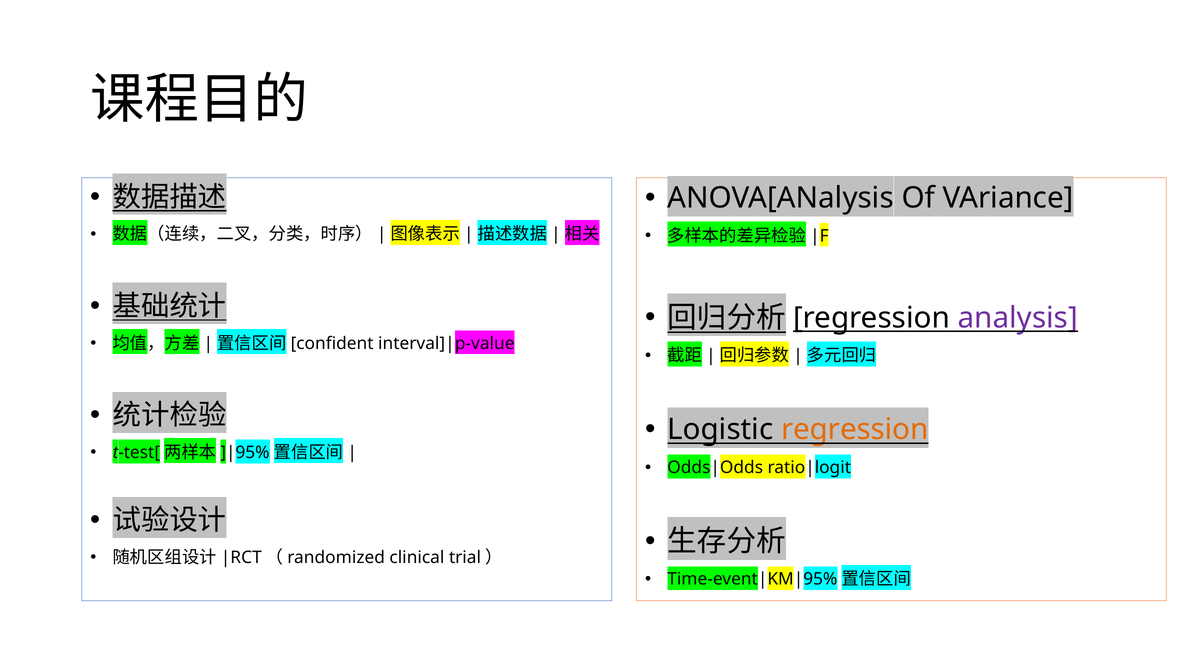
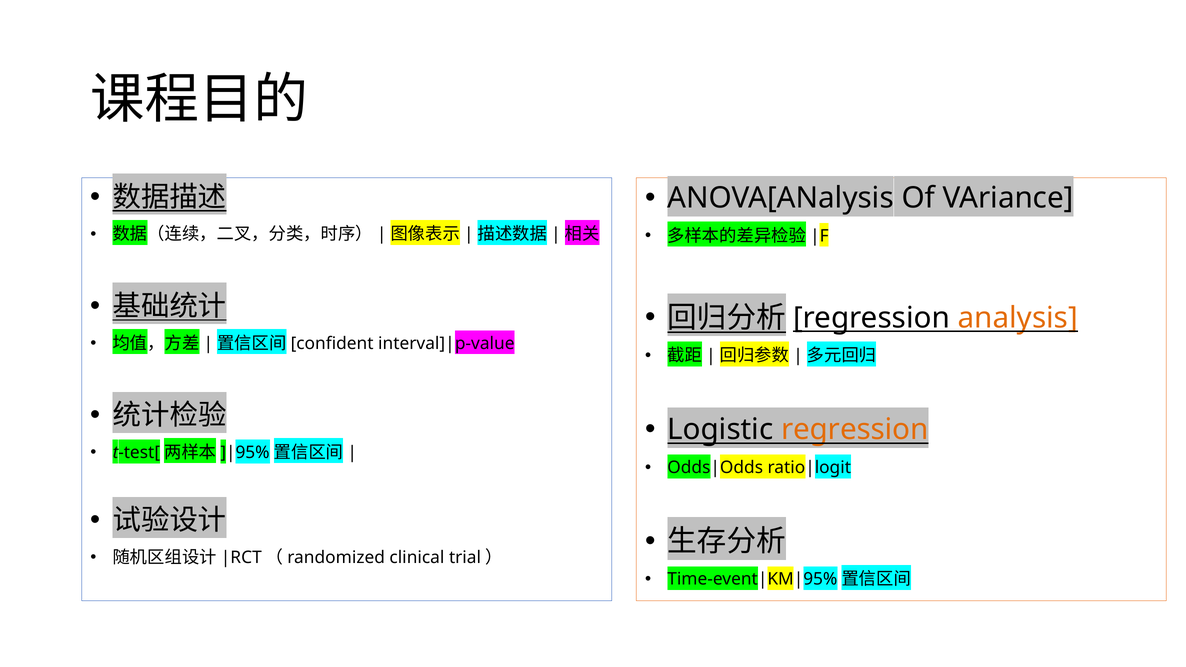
analysis colour: purple -> orange
